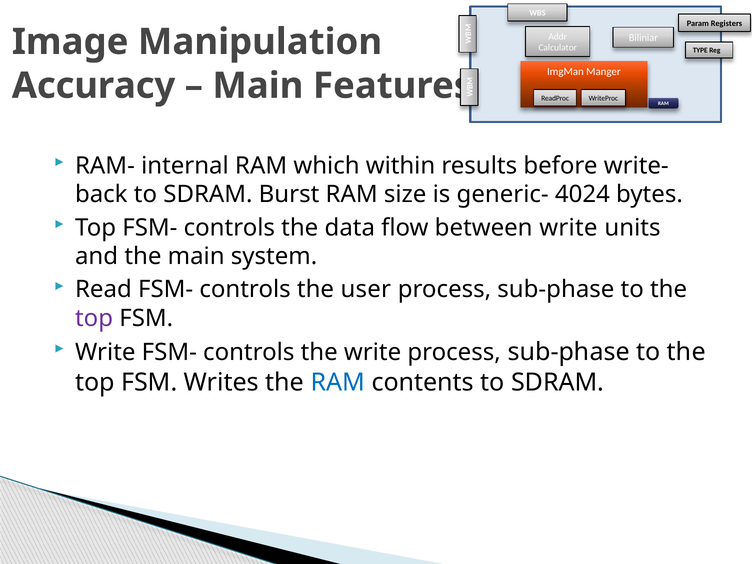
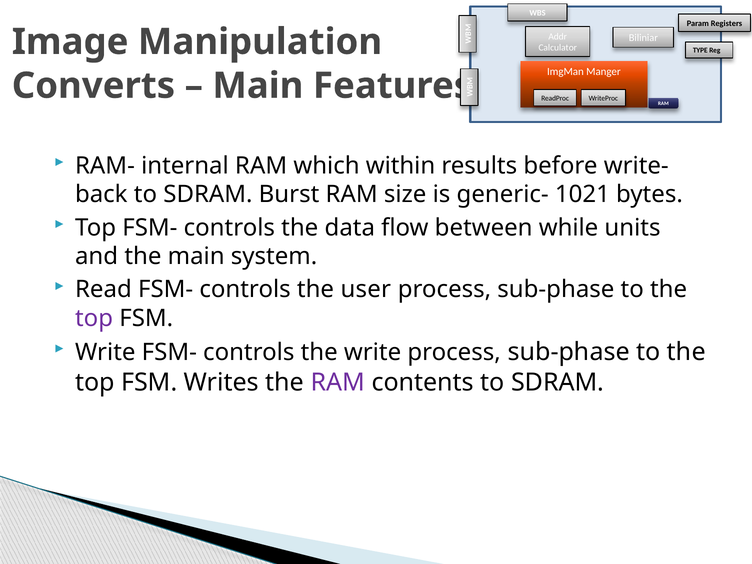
Accuracy: Accuracy -> Converts
4024: 4024 -> 1021
between write: write -> while
RAM at (338, 382) colour: blue -> purple
